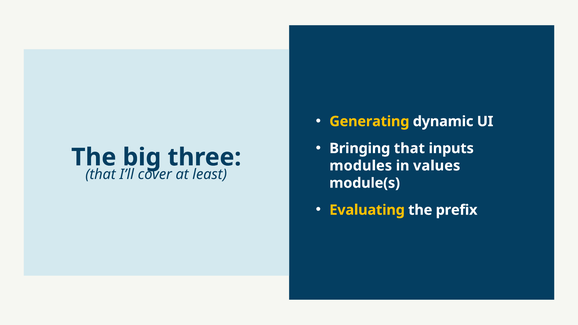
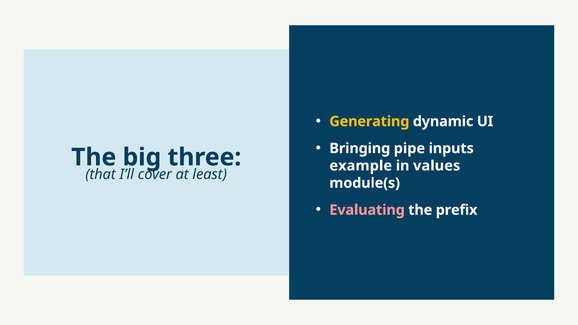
Bringing that: that -> pipe
modules: modules -> example
Evaluating colour: yellow -> pink
